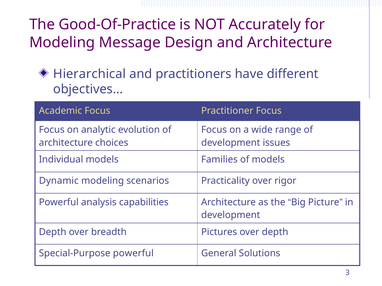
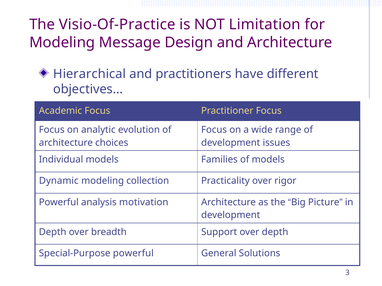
Good-Of-Practice: Good-Of-Practice -> Visio-Of-Practice
Accurately: Accurately -> Limitation
scenarios: scenarios -> collection
capabilities: capabilities -> motivation
Pictures: Pictures -> Support
